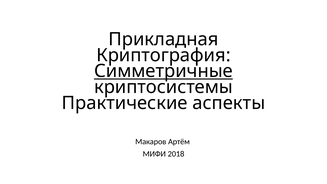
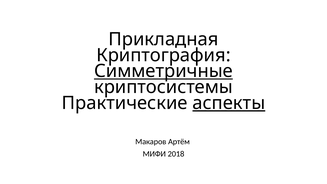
аспекты underline: none -> present
